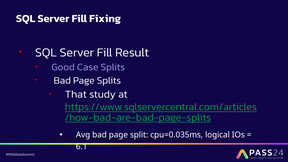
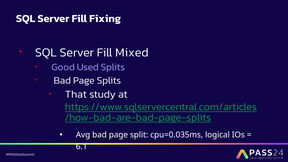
Result: Result -> Mixed
Case: Case -> Used
